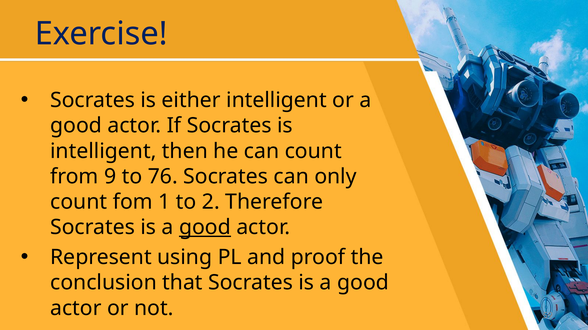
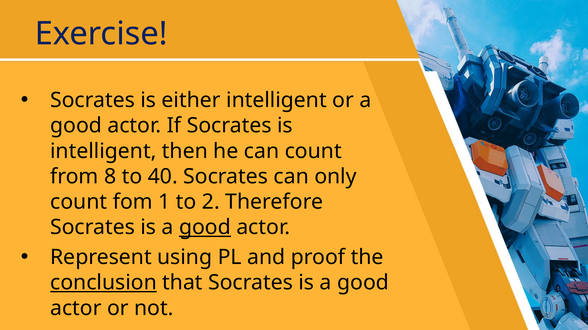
9: 9 -> 8
76: 76 -> 40
conclusion underline: none -> present
